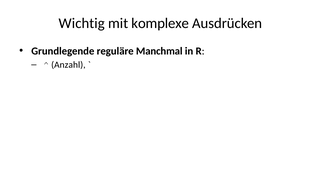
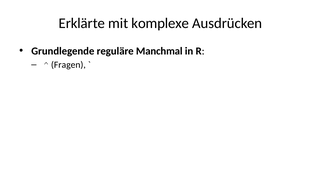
Wichtig: Wichtig -> Erklärte
Anzahl: Anzahl -> Fragen
